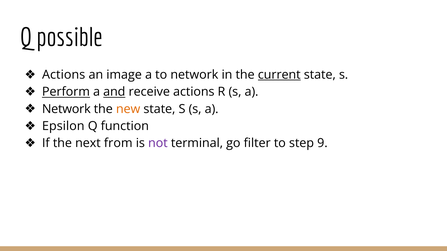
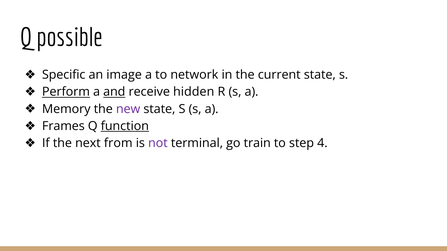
Actions at (64, 75): Actions -> Specific
current underline: present -> none
receive actions: actions -> hidden
Network at (66, 109): Network -> Memory
new colour: orange -> purple
Epsilon: Epsilon -> Frames
function underline: none -> present
filter: filter -> train
9: 9 -> 4
